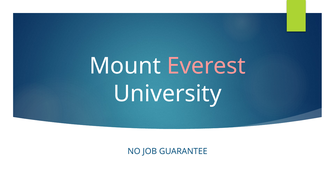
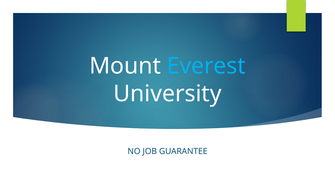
Everest colour: pink -> light blue
